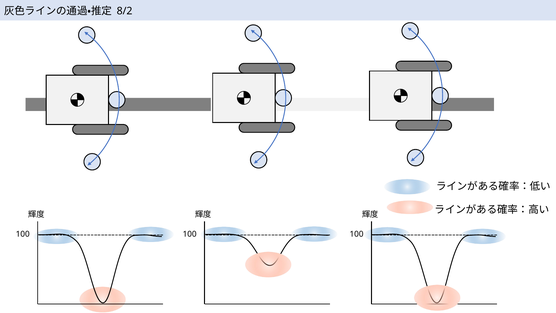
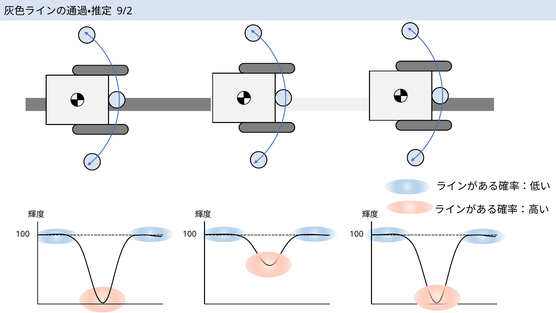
8/2: 8/2 -> 9/2
